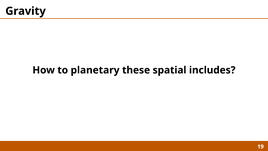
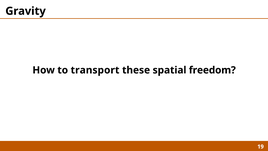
planetary: planetary -> transport
includes: includes -> freedom
